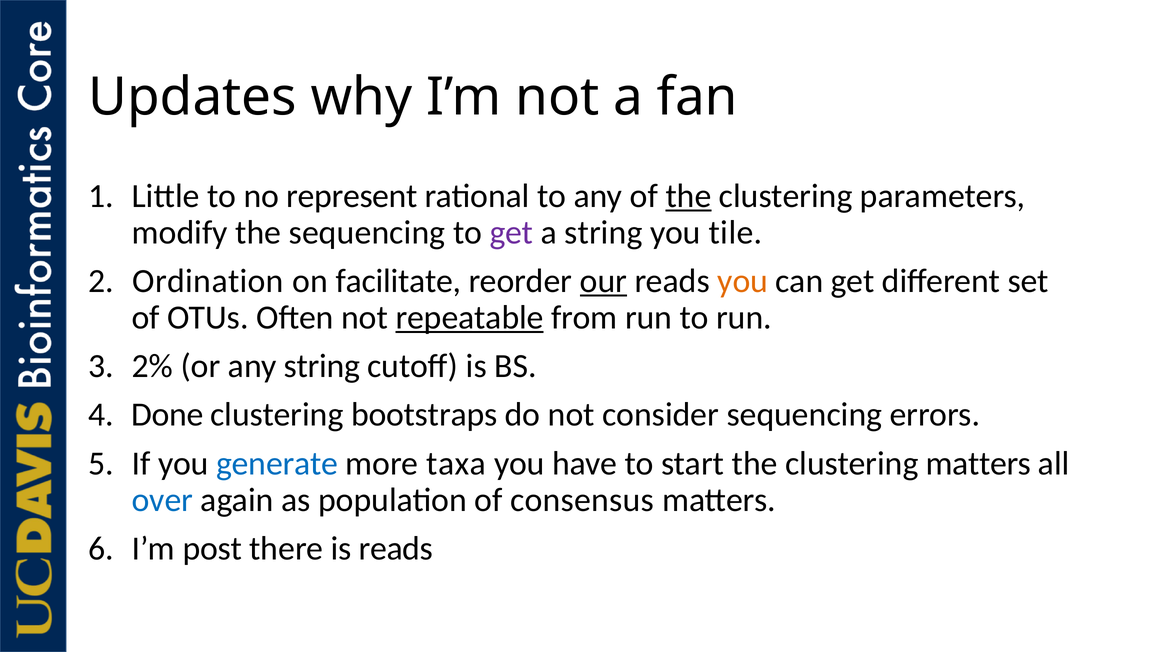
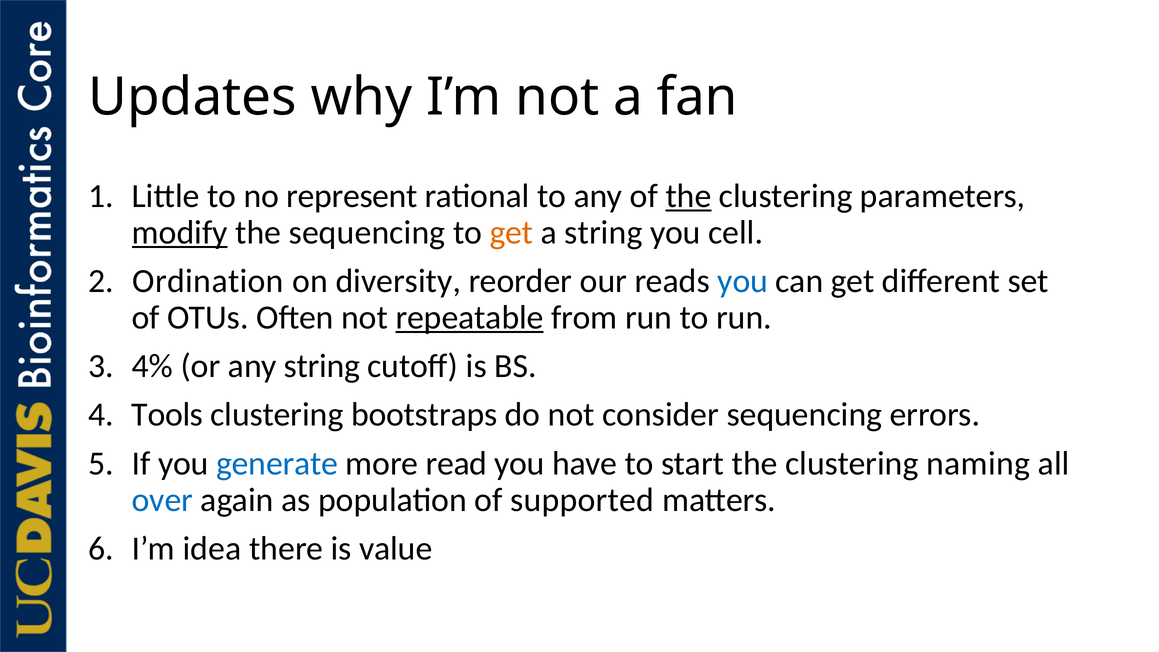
modify underline: none -> present
get at (511, 232) colour: purple -> orange
tile: tile -> cell
facilitate: facilitate -> diversity
our underline: present -> none
you at (743, 281) colour: orange -> blue
2%: 2% -> 4%
Done: Done -> Tools
taxa: taxa -> read
clustering matters: matters -> naming
consensus: consensus -> supported
post: post -> idea
is reads: reads -> value
